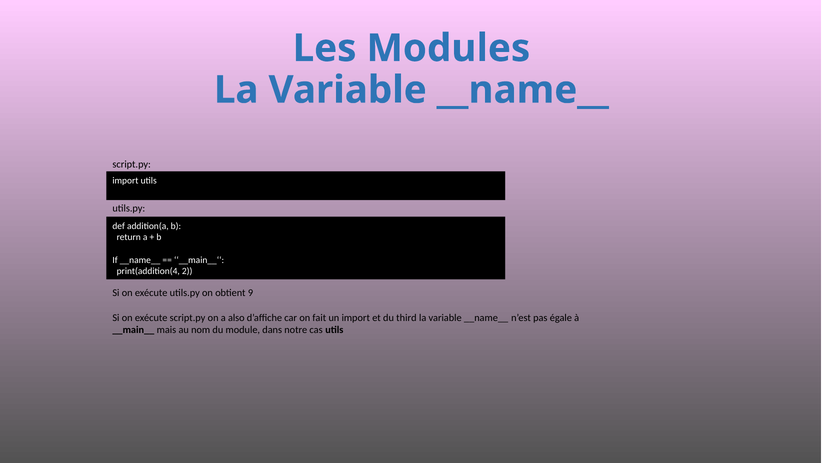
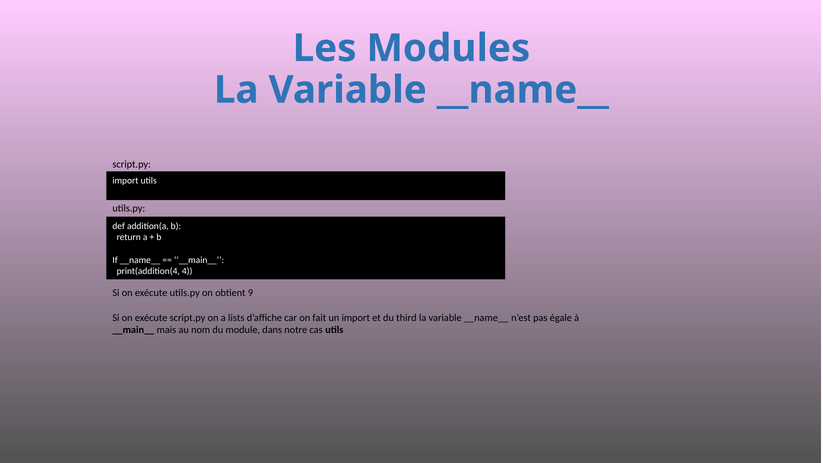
2: 2 -> 4
also: also -> lists
